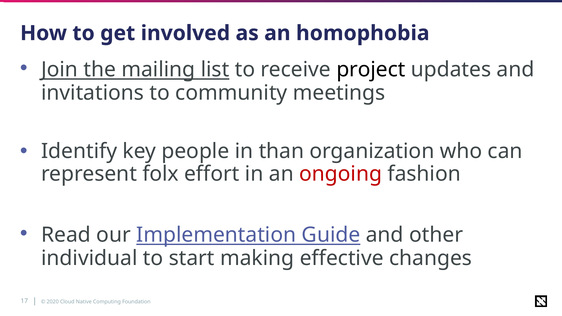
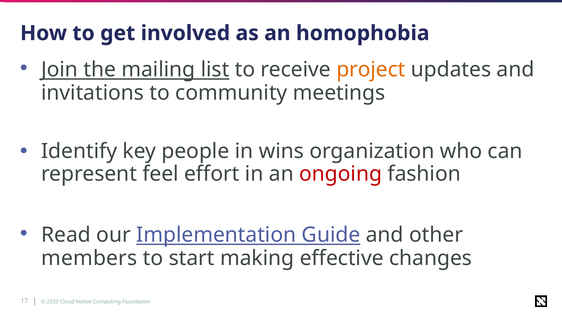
project colour: black -> orange
than: than -> wins
folx: folx -> feel
individual: individual -> members
